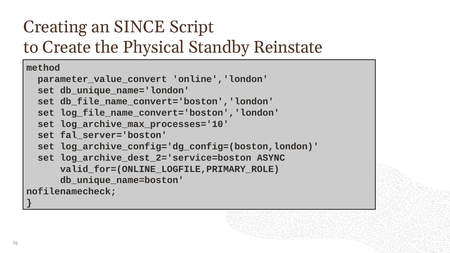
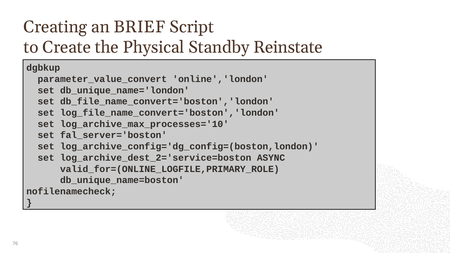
SINCE: SINCE -> BRIEF
method: method -> dgbkup
